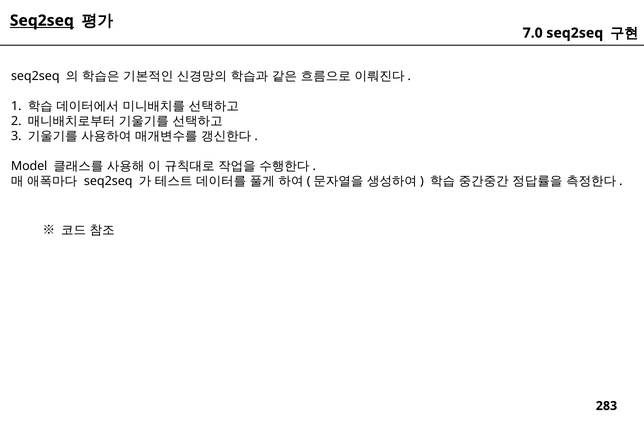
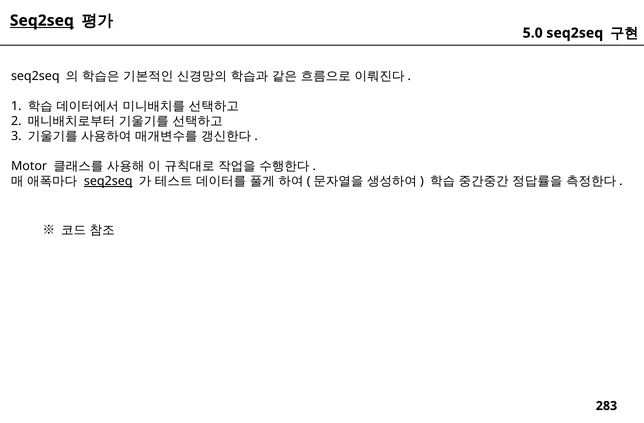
7.0: 7.0 -> 5.0
Model: Model -> Motor
seq2seq at (108, 181) underline: none -> present
